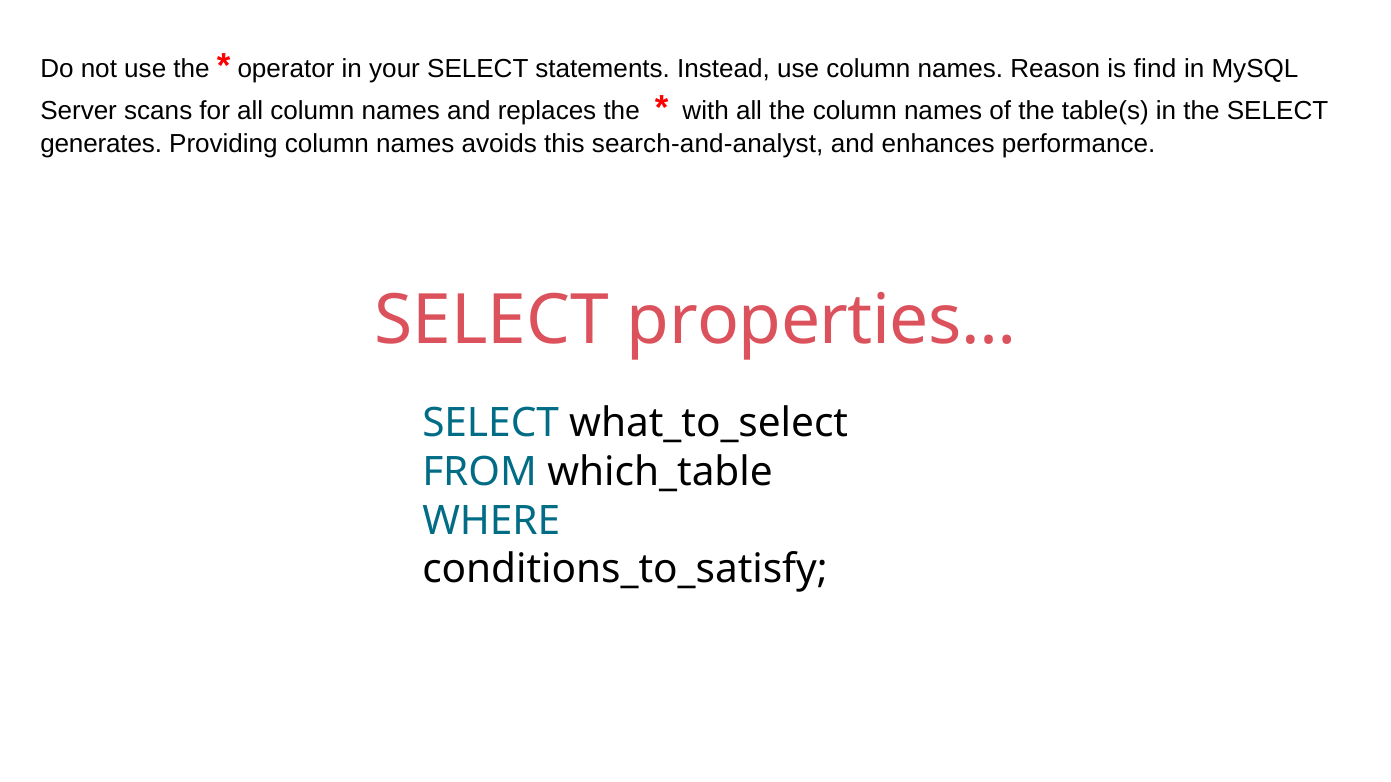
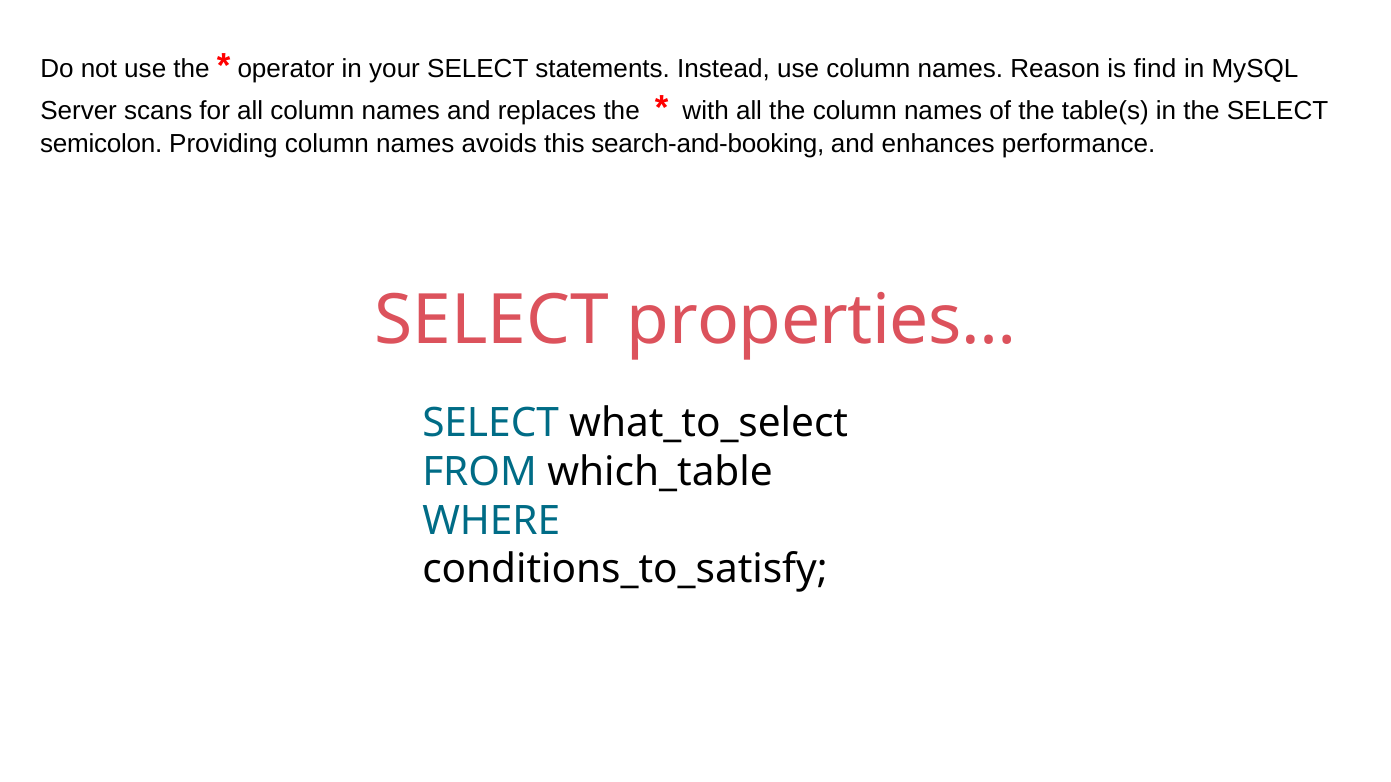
generates: generates -> semicolon
search-and-analyst: search-and-analyst -> search-and-booking
